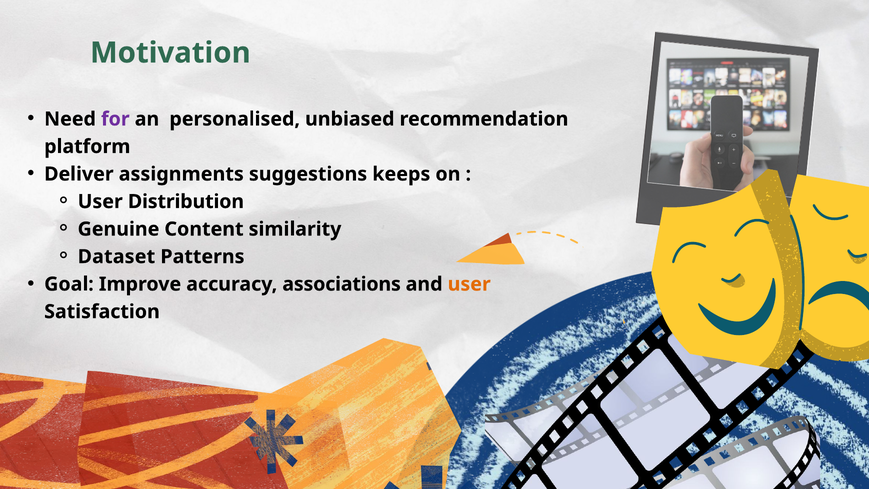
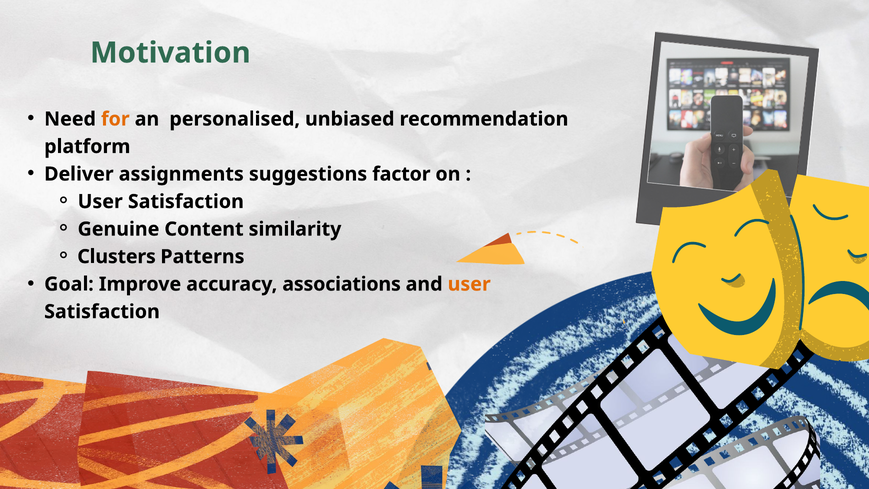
for colour: purple -> orange
keeps: keeps -> factor
Distribution at (186, 202): Distribution -> Satisfaction
Dataset: Dataset -> Clusters
